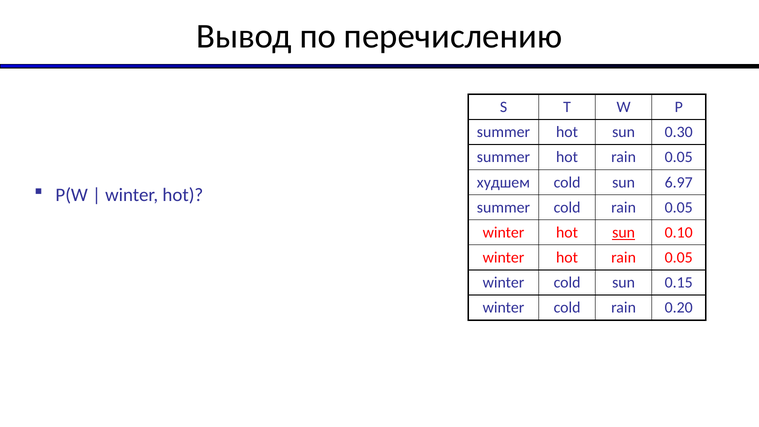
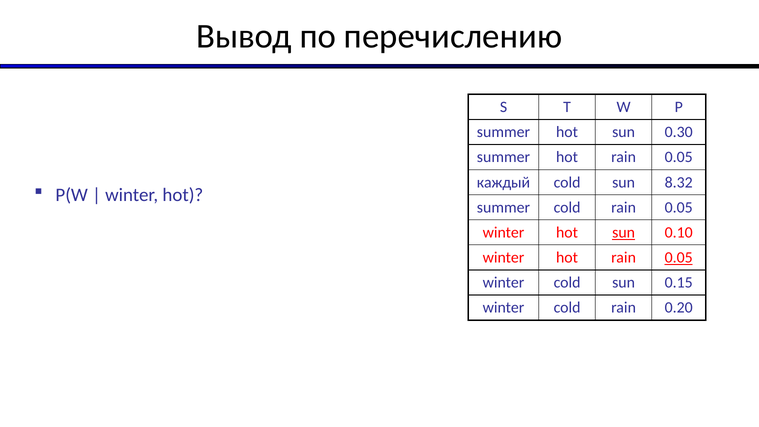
худшем: худшем -> каждый
6.97: 6.97 -> 8.32
0.05 at (679, 258) underline: none -> present
